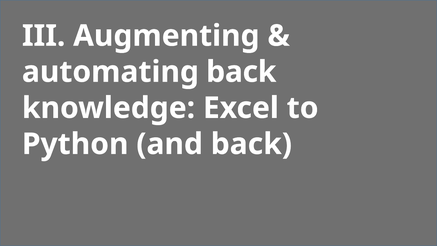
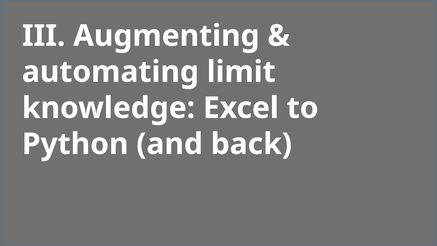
automating back: back -> limit
